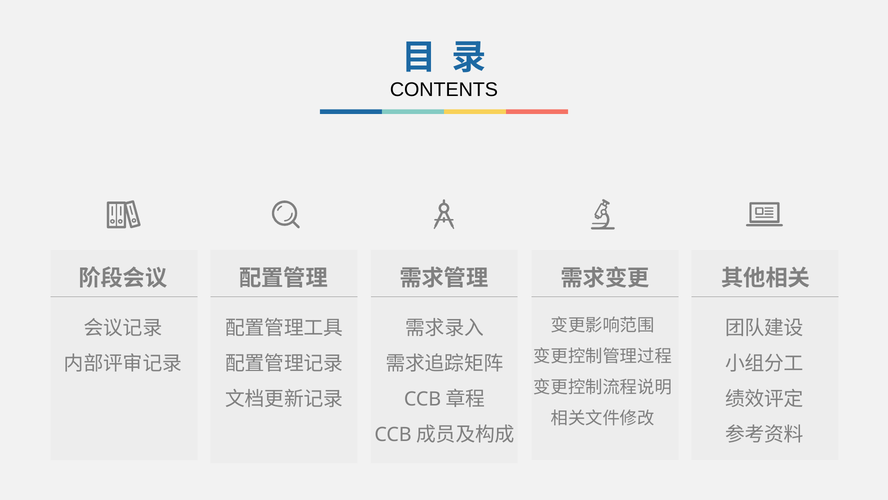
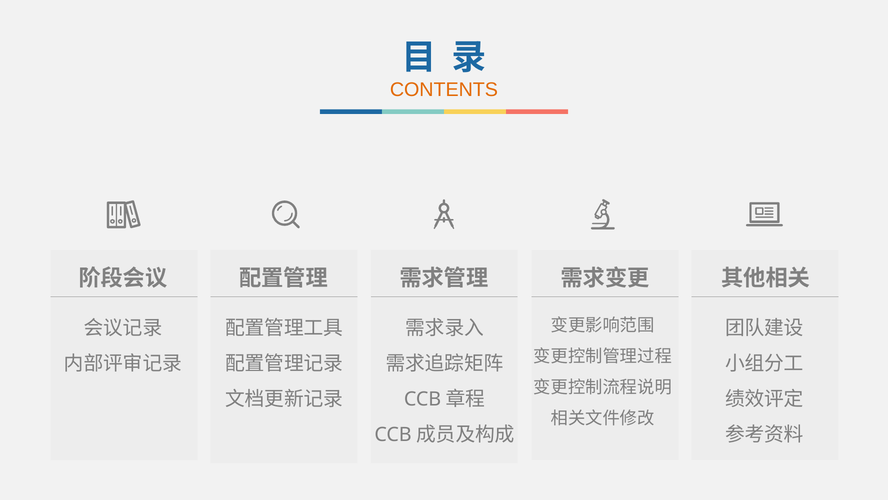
CONTENTS colour: black -> orange
